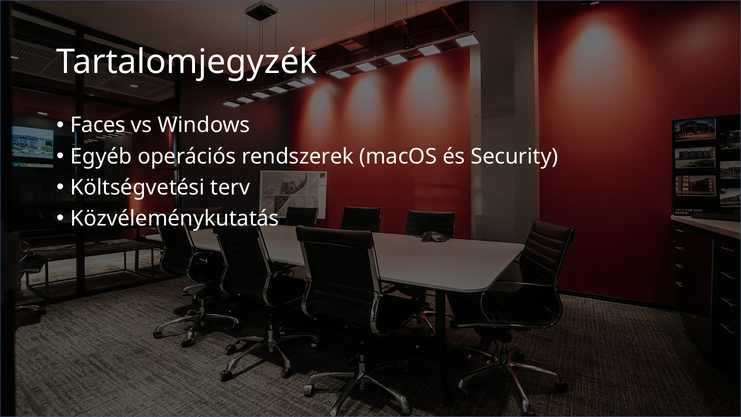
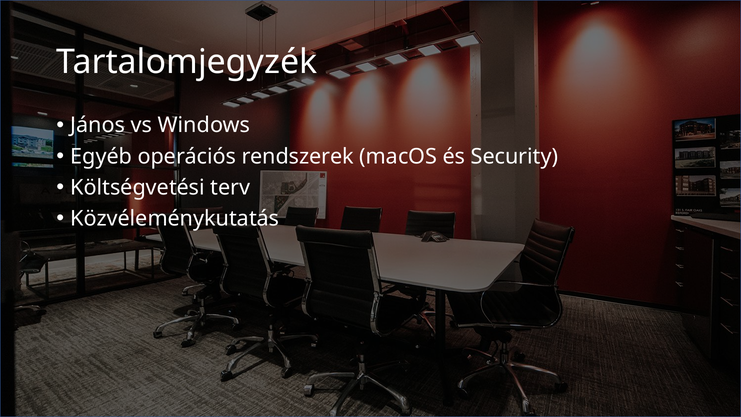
Faces: Faces -> János
